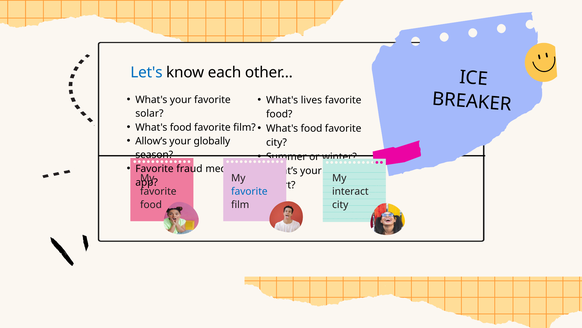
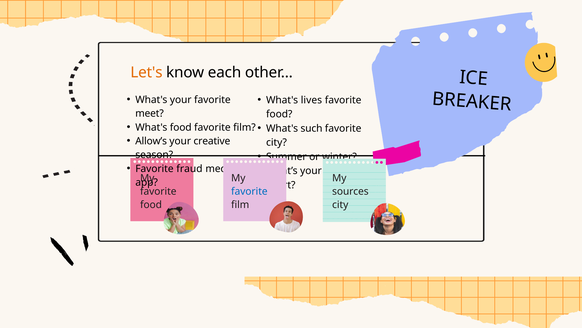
Let's colour: blue -> orange
solar: solar -> meet
food at (311, 128): food -> such
globally: globally -> creative
interact: interact -> sources
